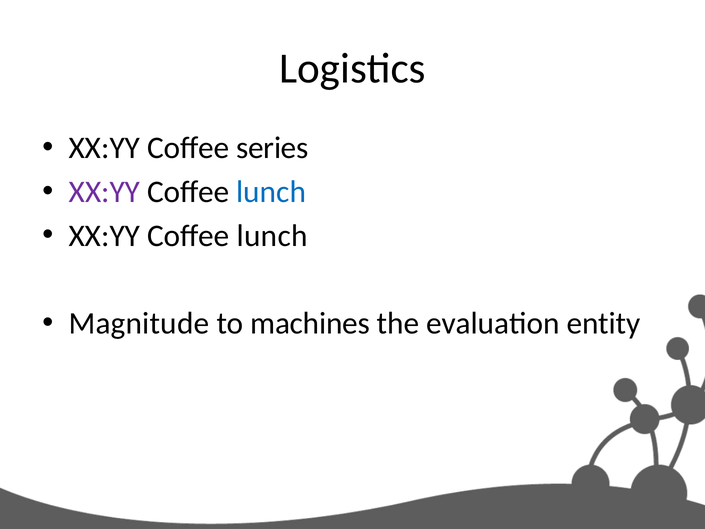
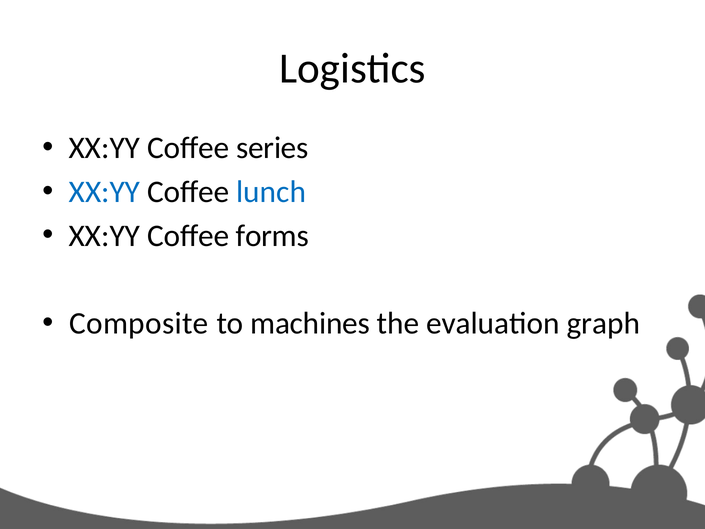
XX:YY at (104, 192) colour: purple -> blue
lunch at (272, 236): lunch -> forms
Magnitude: Magnitude -> Composite
entity: entity -> graph
